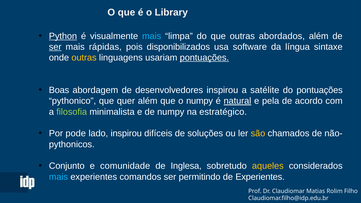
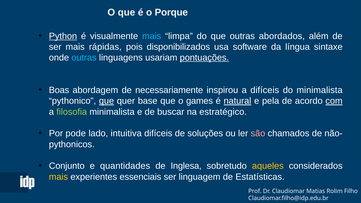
Library: Library -> Porque
ser at (55, 47) underline: present -> none
outras at (84, 58) colour: yellow -> light blue
desenvolvedores: desenvolvedores -> necessariamente
a satélite: satélite -> difíceis
do pontuações: pontuações -> minimalista
que at (106, 101) underline: none -> present
quer além: além -> base
o numpy: numpy -> games
com underline: none -> present
de numpy: numpy -> buscar
lado inspirou: inspirou -> intuitiva
são colour: yellow -> pink
comunidade: comunidade -> quantidades
mais at (58, 177) colour: light blue -> yellow
comandos: comandos -> essenciais
permitindo: permitindo -> linguagem
de Experientes: Experientes -> Estatísticas
